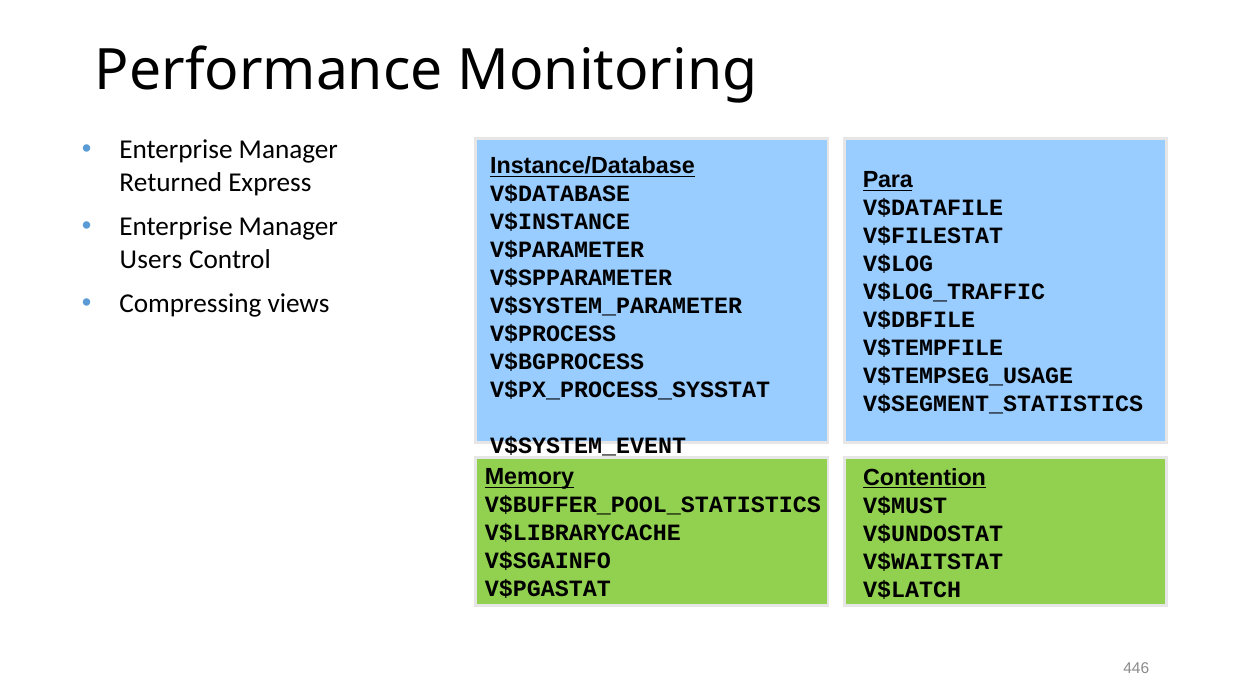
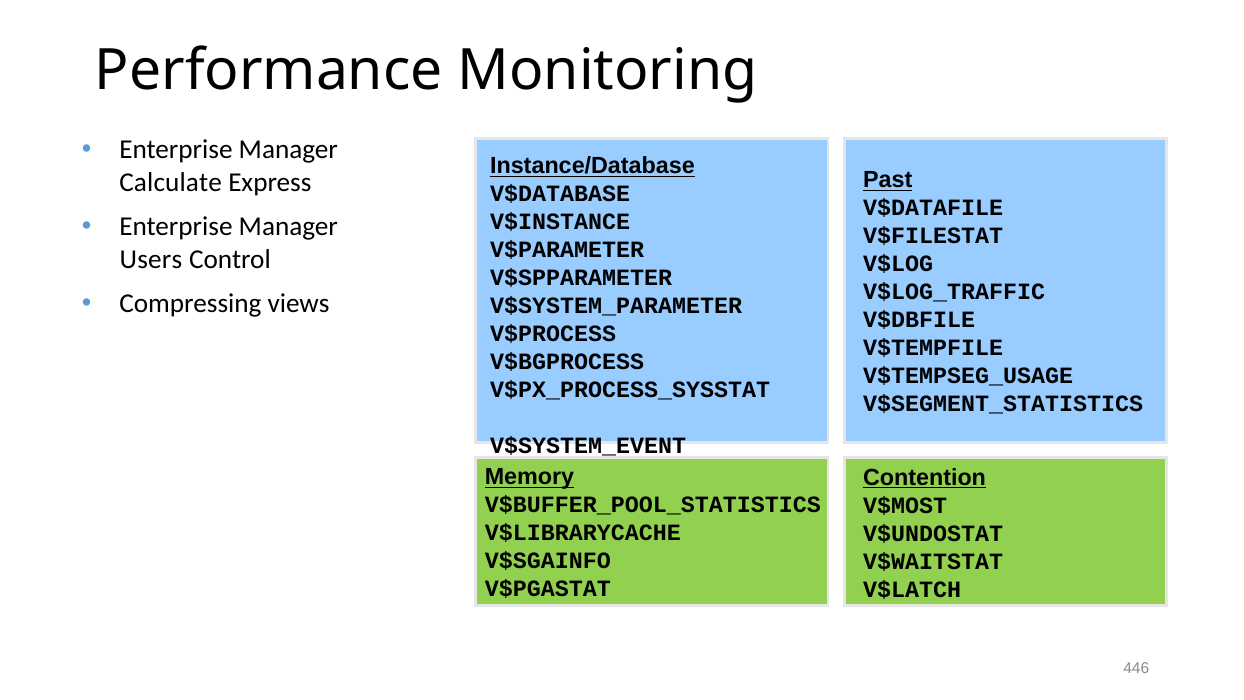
Para: Para -> Past
Returned: Returned -> Calculate
V$MUST: V$MUST -> V$MOST
